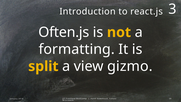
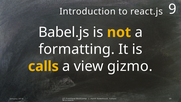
3: 3 -> 9
Often.js: Often.js -> Babel.js
split: split -> calls
